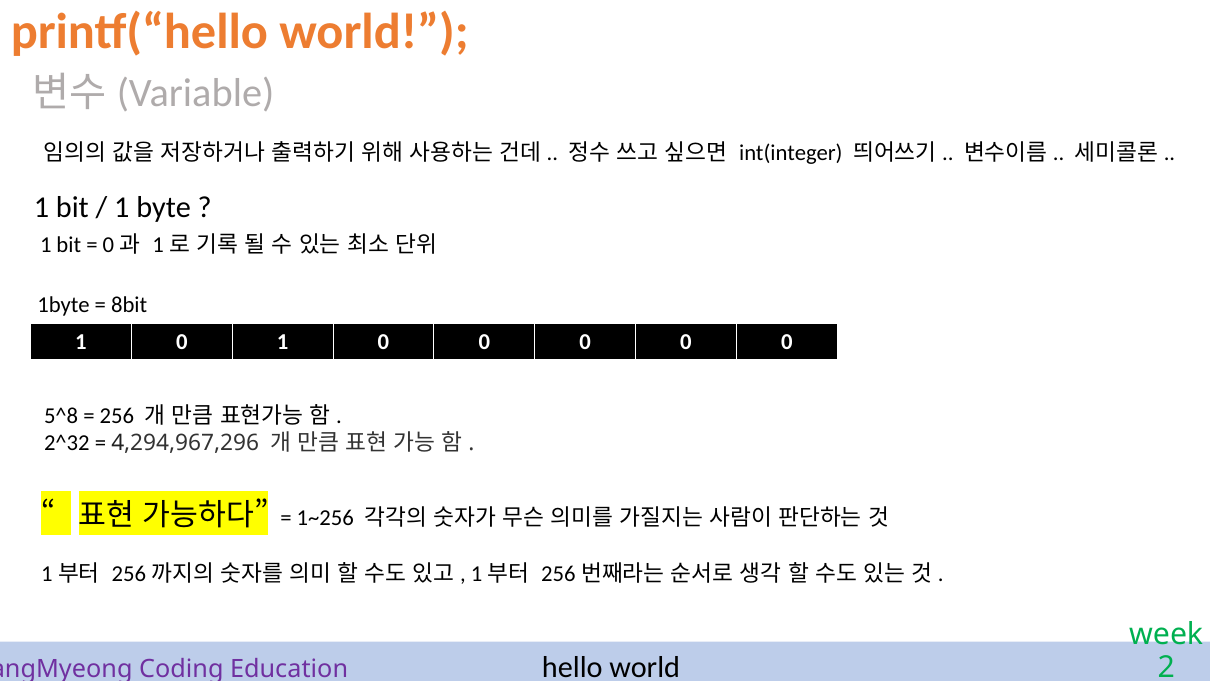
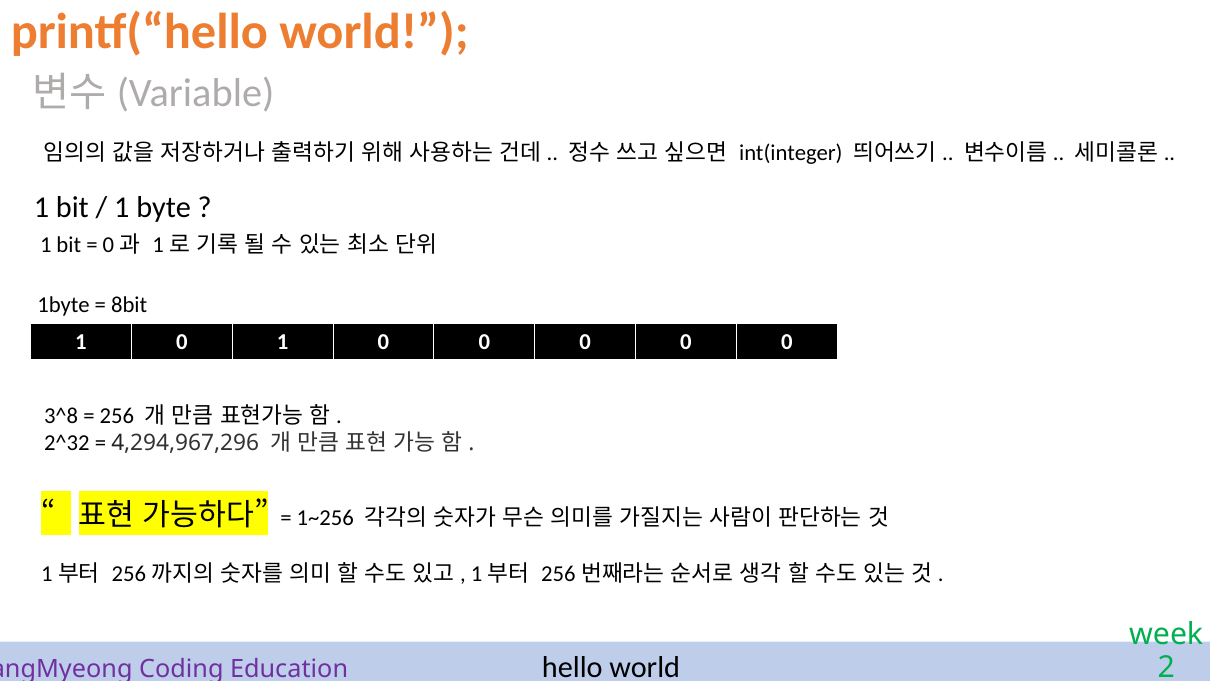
5^8: 5^8 -> 3^8
